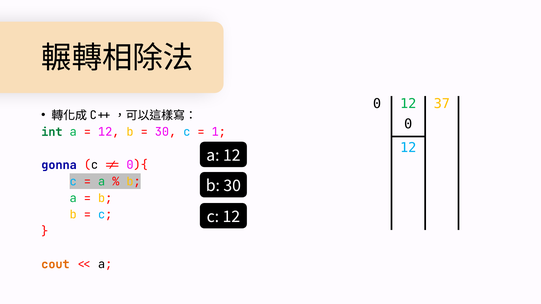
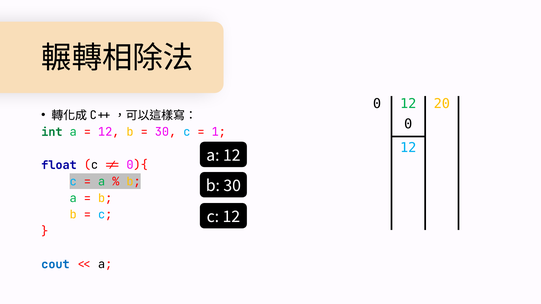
37: 37 -> 20
gonna: gonna -> float
cout colour: orange -> blue
